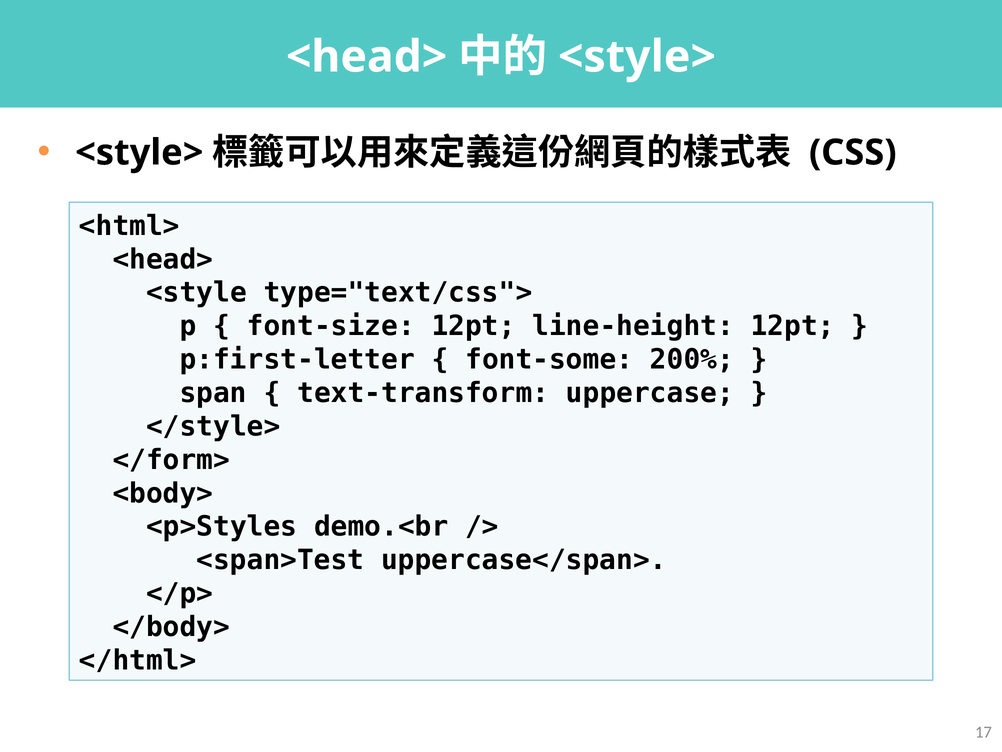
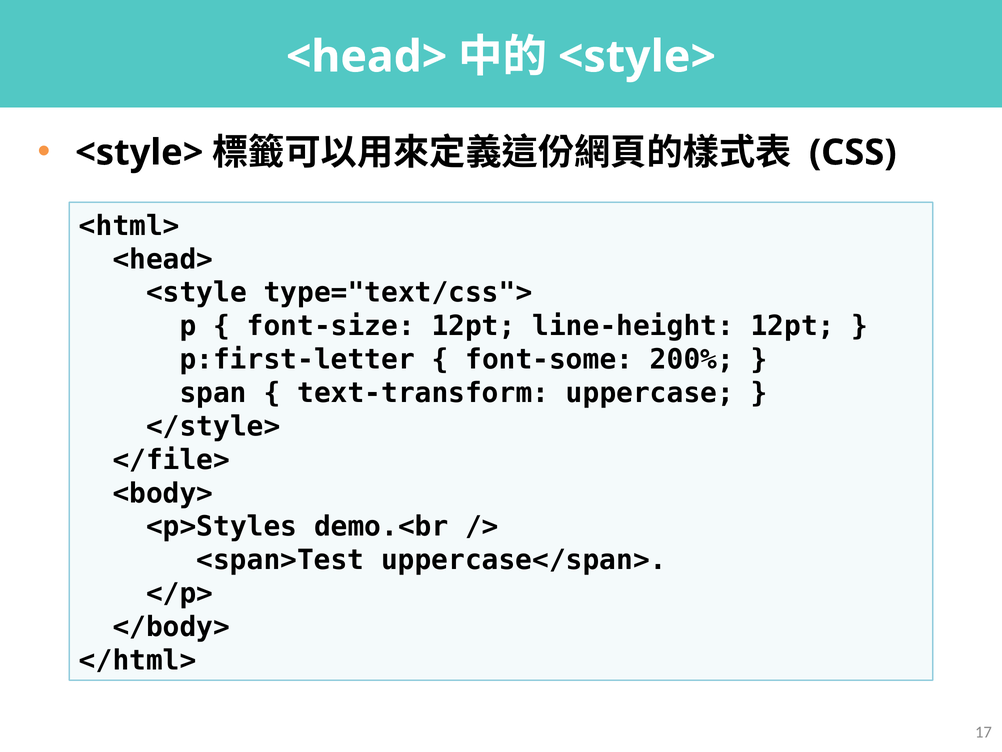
</form>: </form> -> </file>
